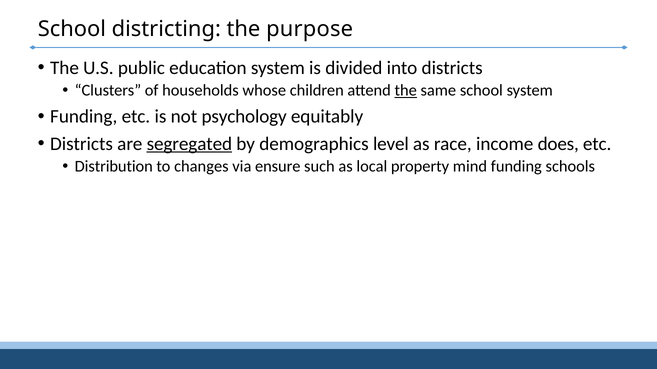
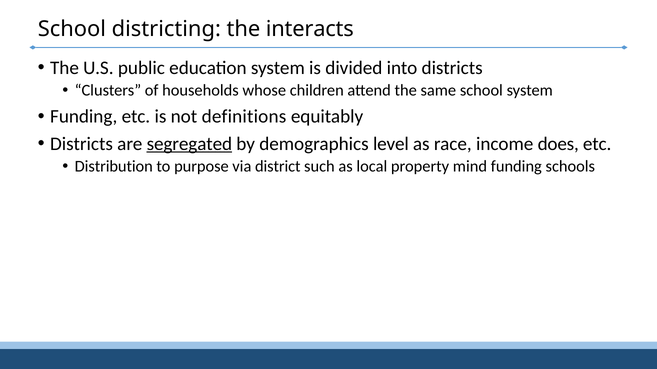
purpose: purpose -> interacts
the at (406, 91) underline: present -> none
psychology: psychology -> definitions
changes: changes -> purpose
ensure: ensure -> district
